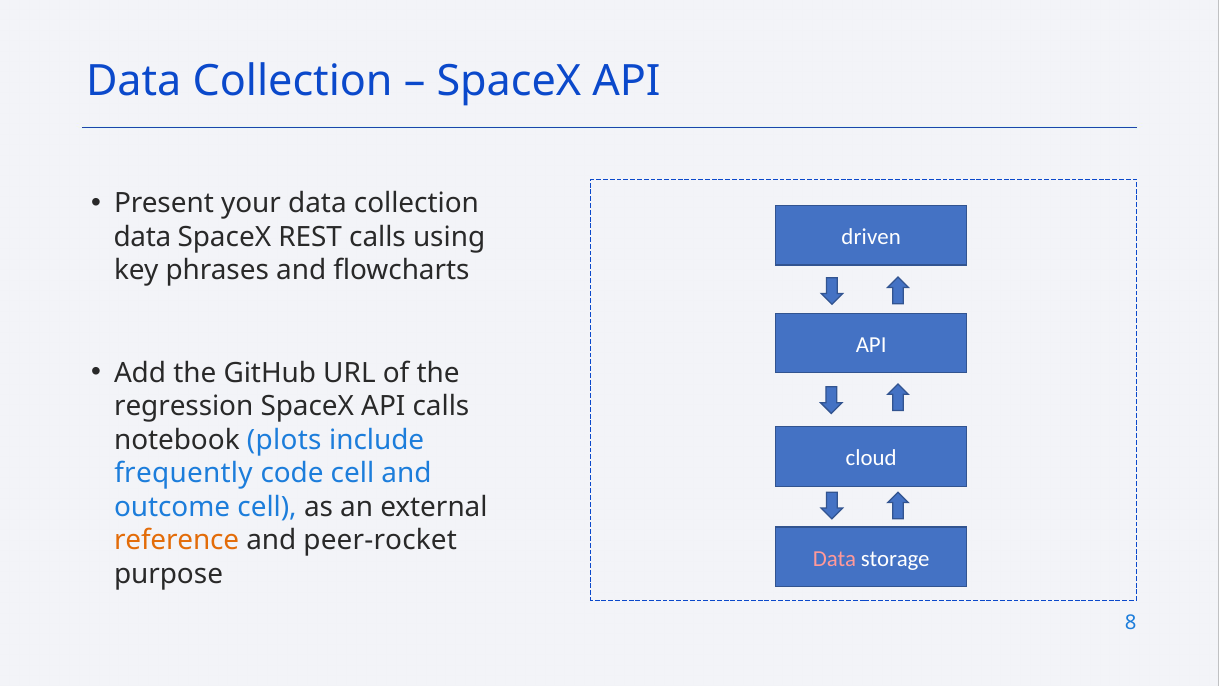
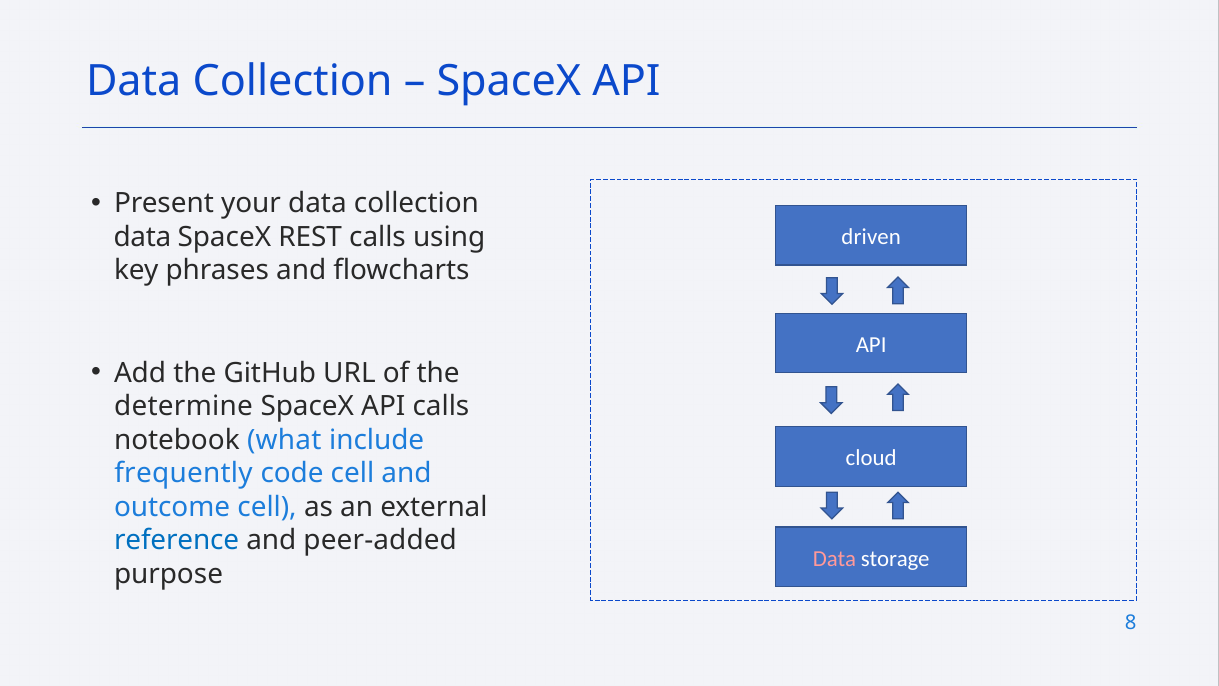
regression: regression -> determine
plots: plots -> what
reference colour: orange -> blue
peer-rocket: peer-rocket -> peer-added
